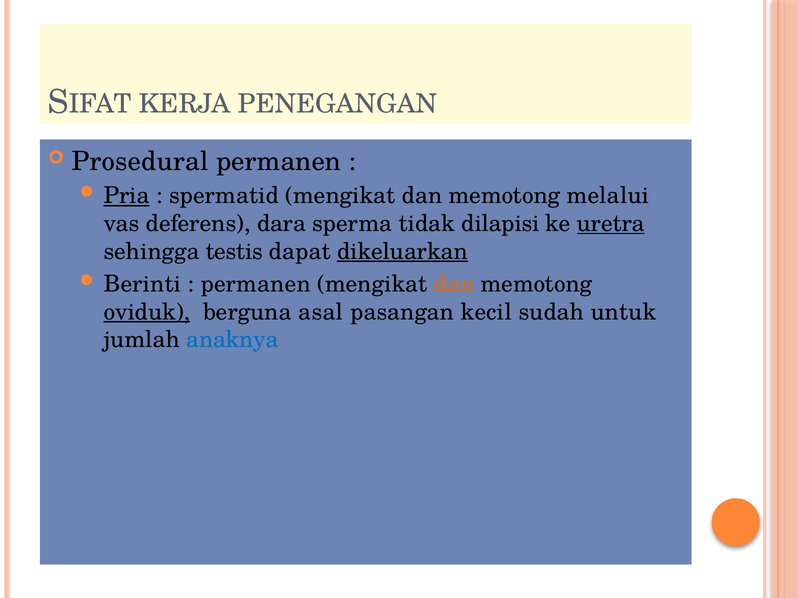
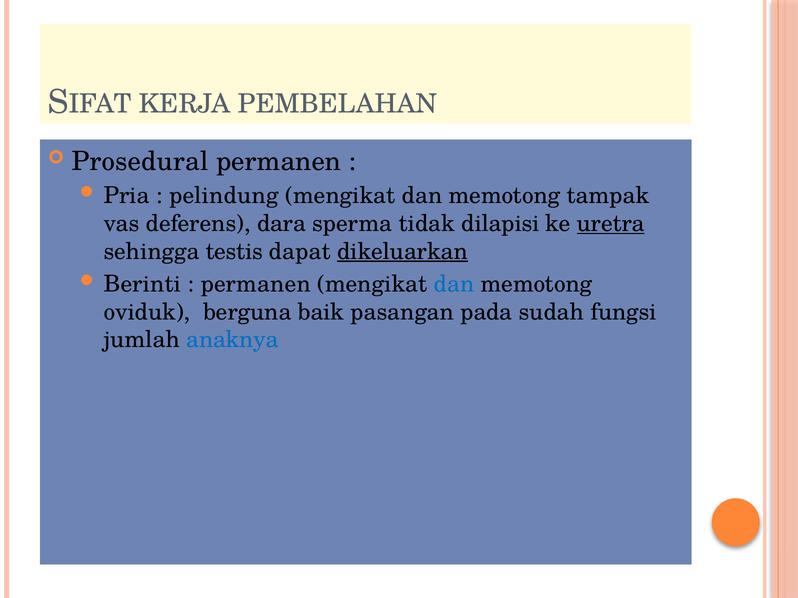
PENEGANGAN: PENEGANGAN -> PEMBELAHAN
Pria underline: present -> none
spermatid: spermatid -> pelindung
melalui: melalui -> tampak
dan at (454, 284) colour: orange -> blue
oviduk underline: present -> none
asal: asal -> baik
kecil: kecil -> pada
untuk: untuk -> fungsi
